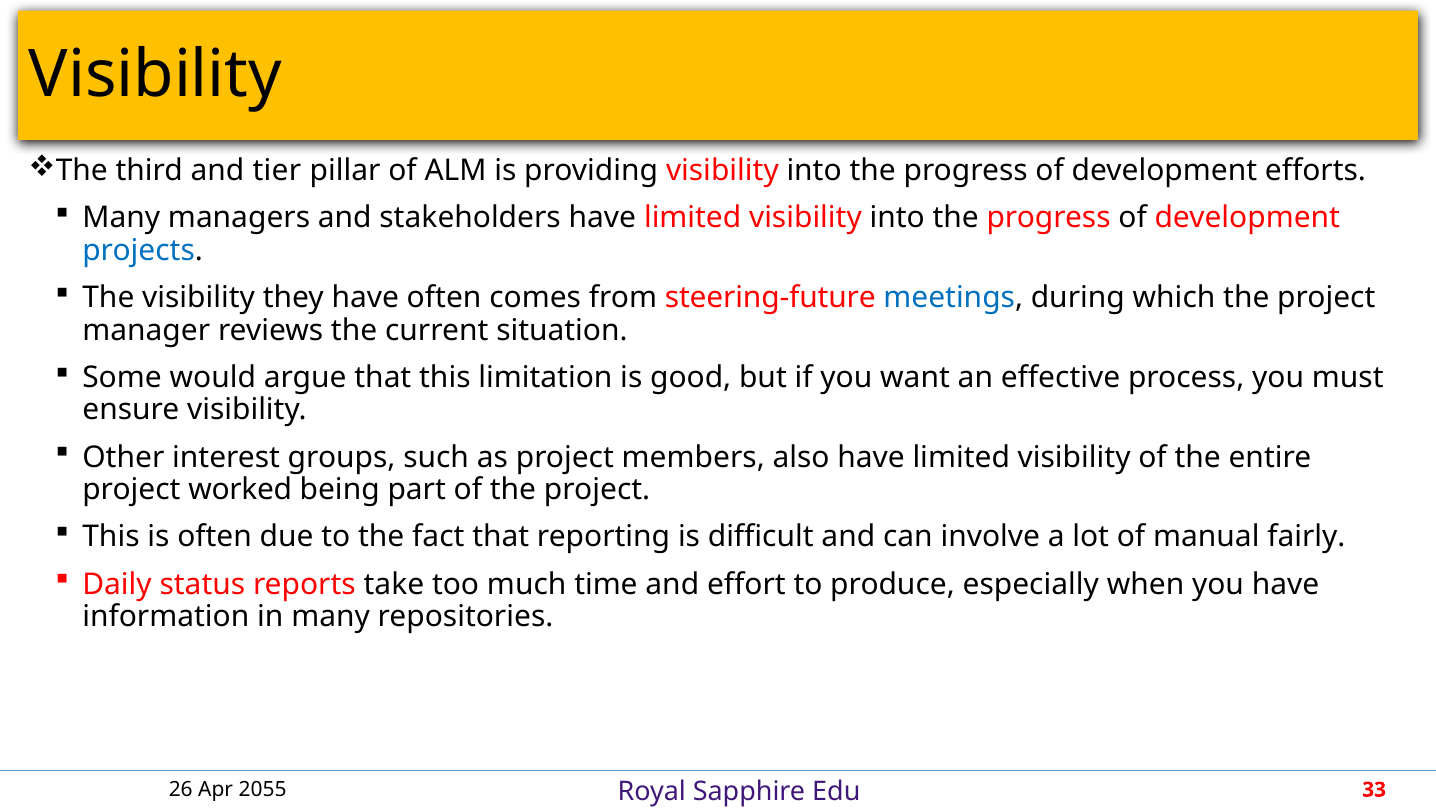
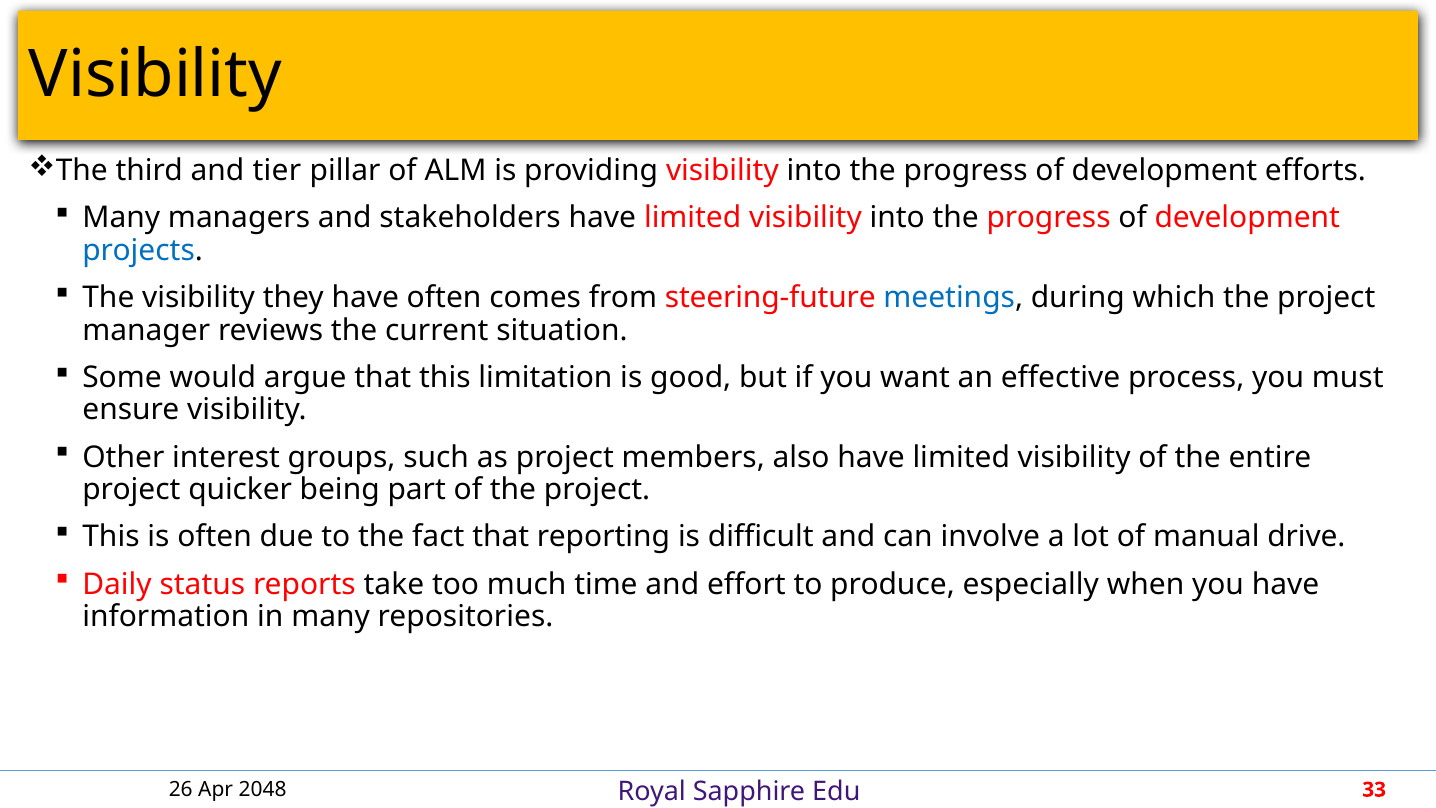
worked: worked -> quicker
fairly: fairly -> drive
2055: 2055 -> 2048
